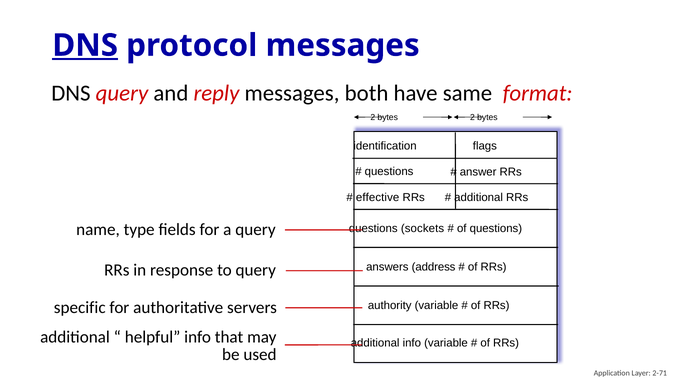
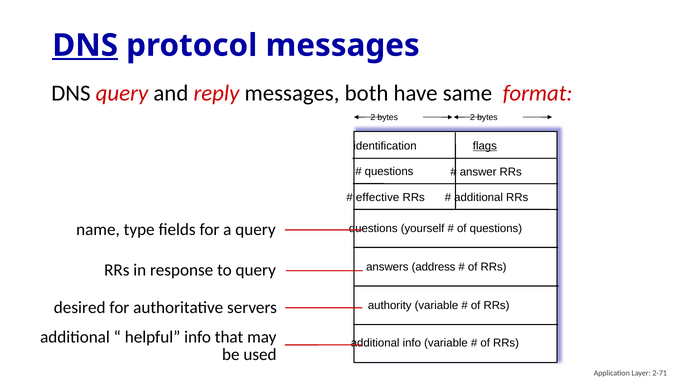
flags underline: none -> present
sockets: sockets -> yourself
specific: specific -> desired
